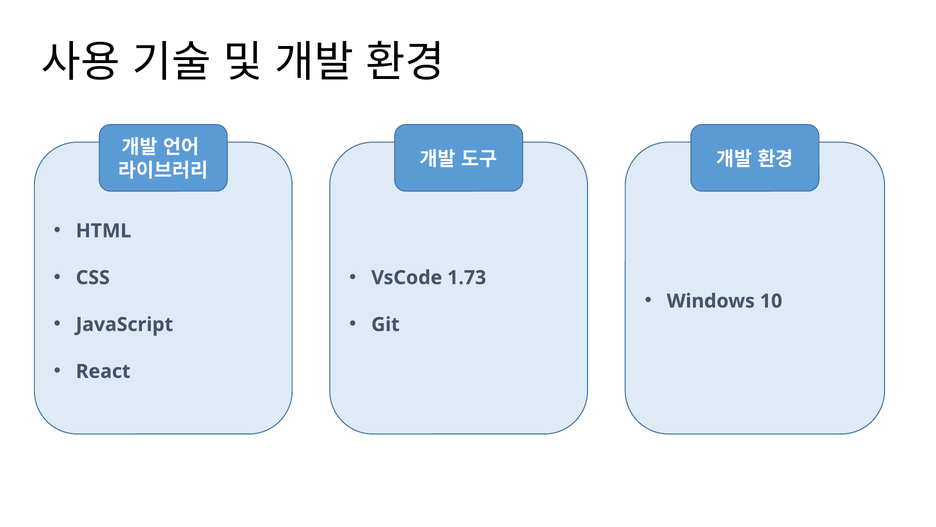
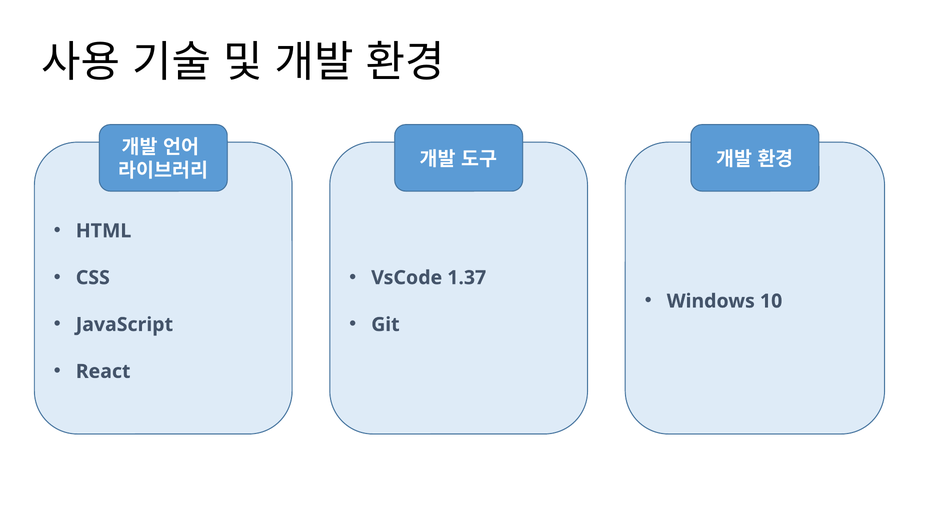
1.73: 1.73 -> 1.37
